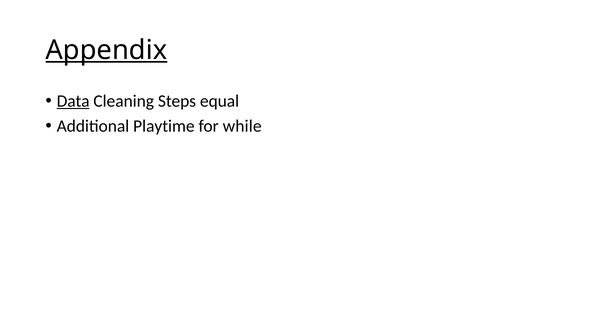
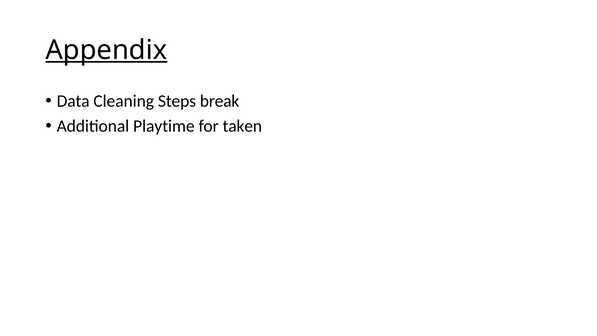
Data underline: present -> none
equal: equal -> break
while: while -> taken
